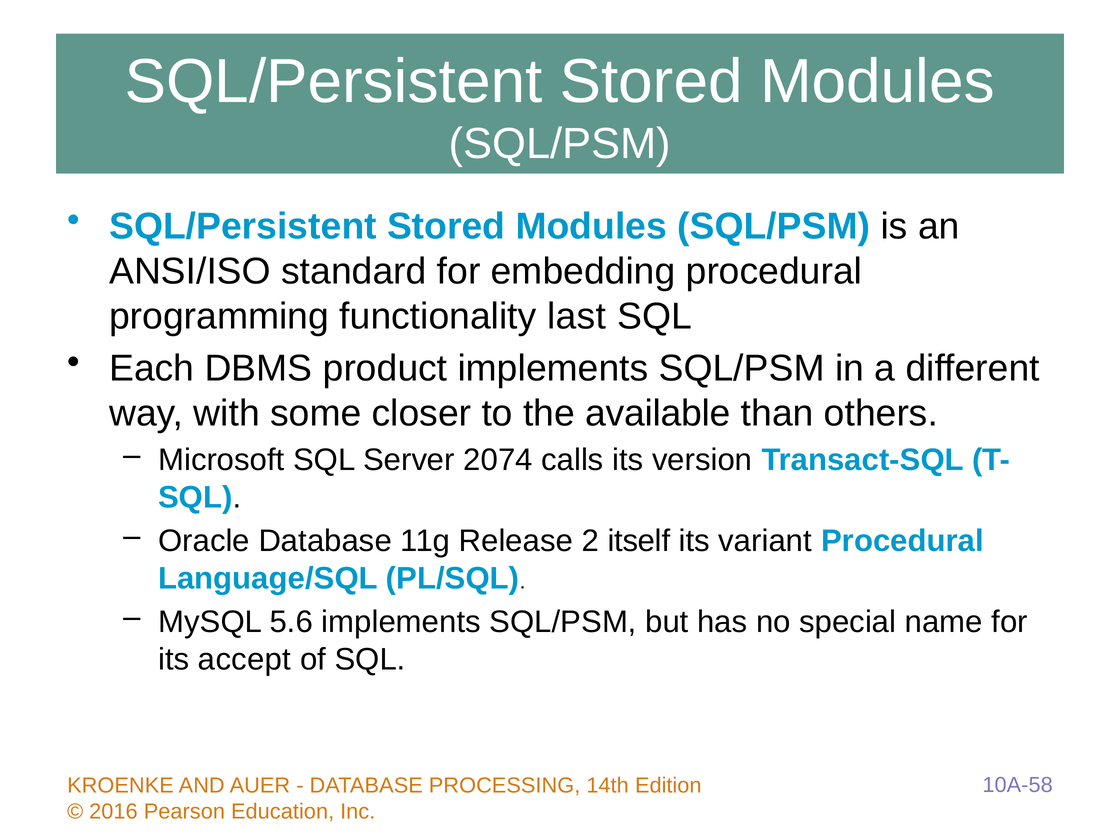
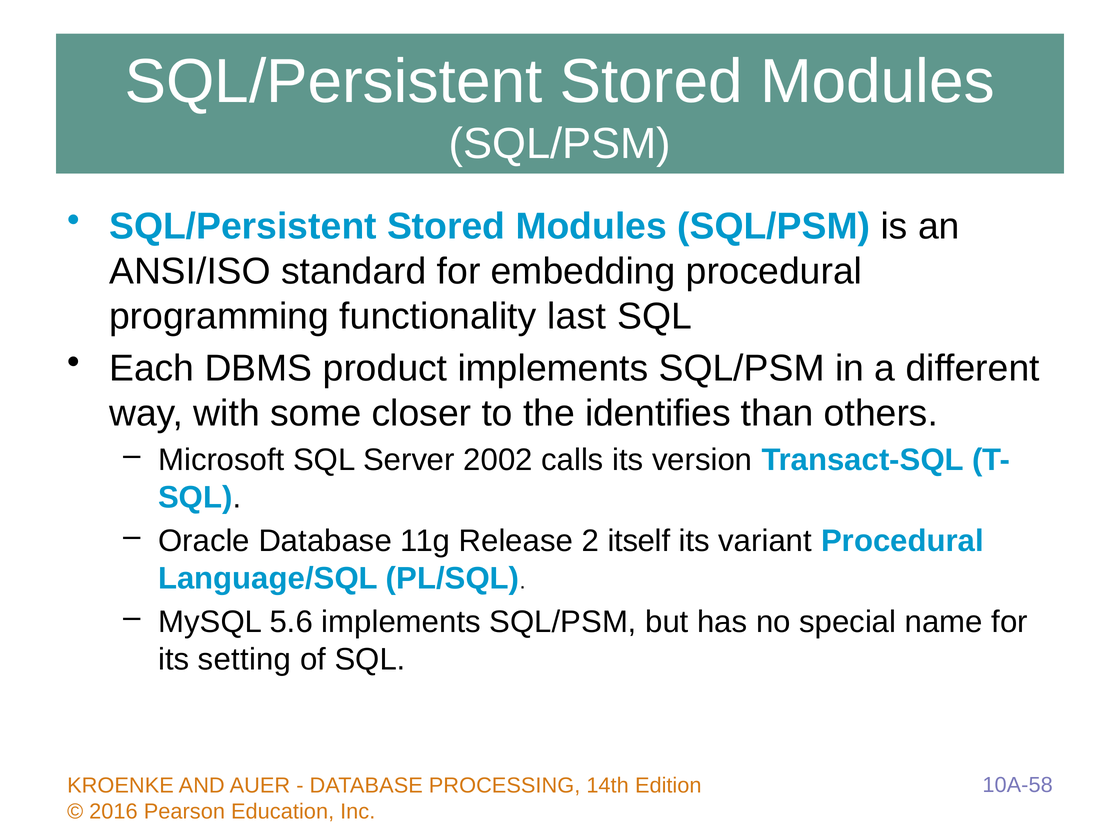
available: available -> identifies
2074: 2074 -> 2002
accept: accept -> setting
